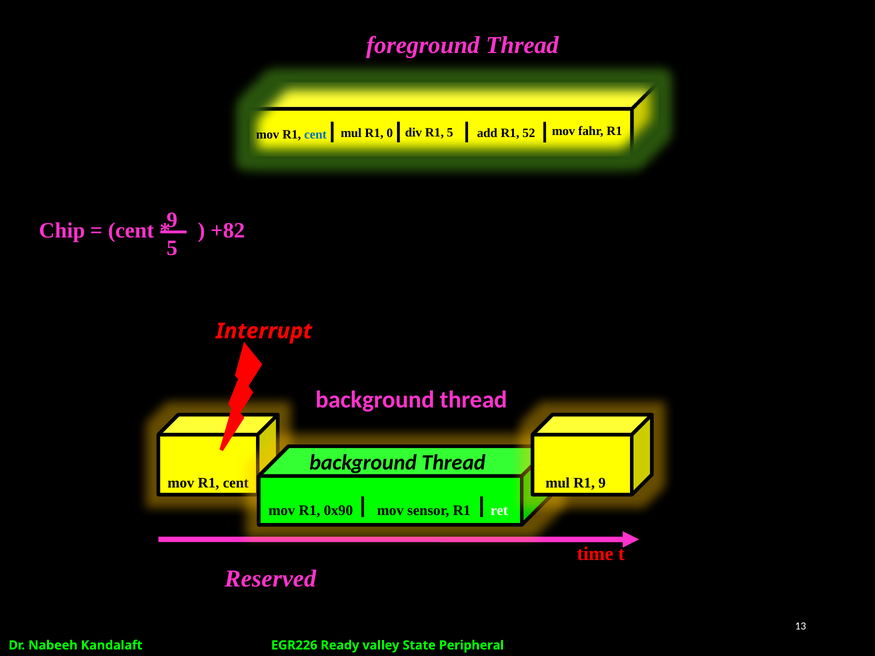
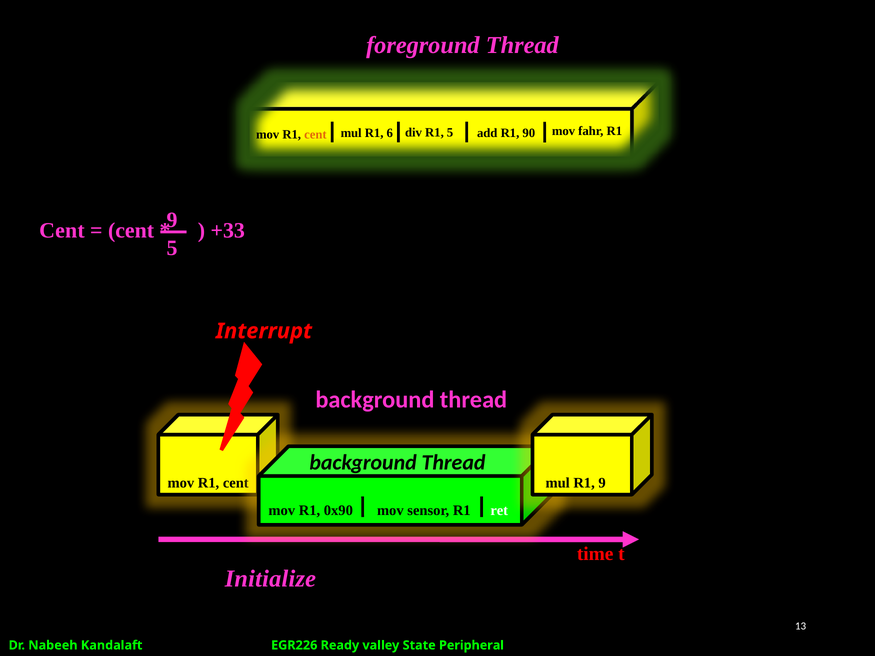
cent at (315, 135) colour: blue -> orange
0: 0 -> 6
52: 52 -> 90
Chip at (62, 230): Chip -> Cent
+82: +82 -> +33
Reserved: Reserved -> Initialize
